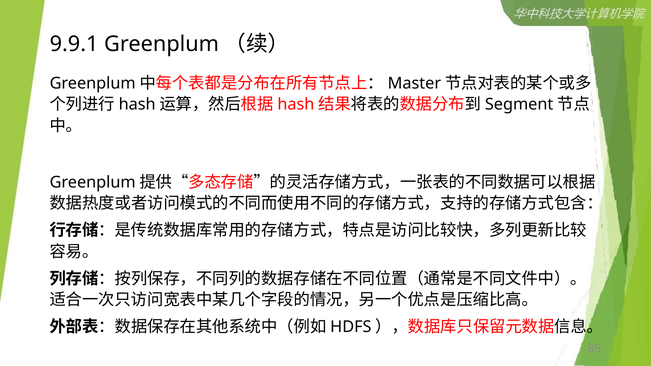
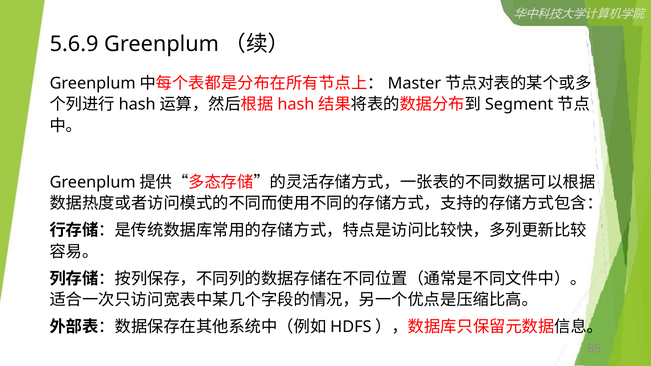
9.9.1: 9.9.1 -> 5.6.9
